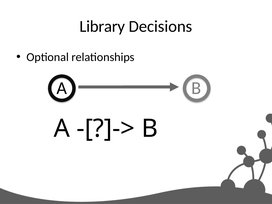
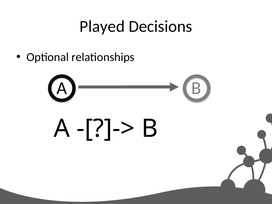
Library: Library -> Played
